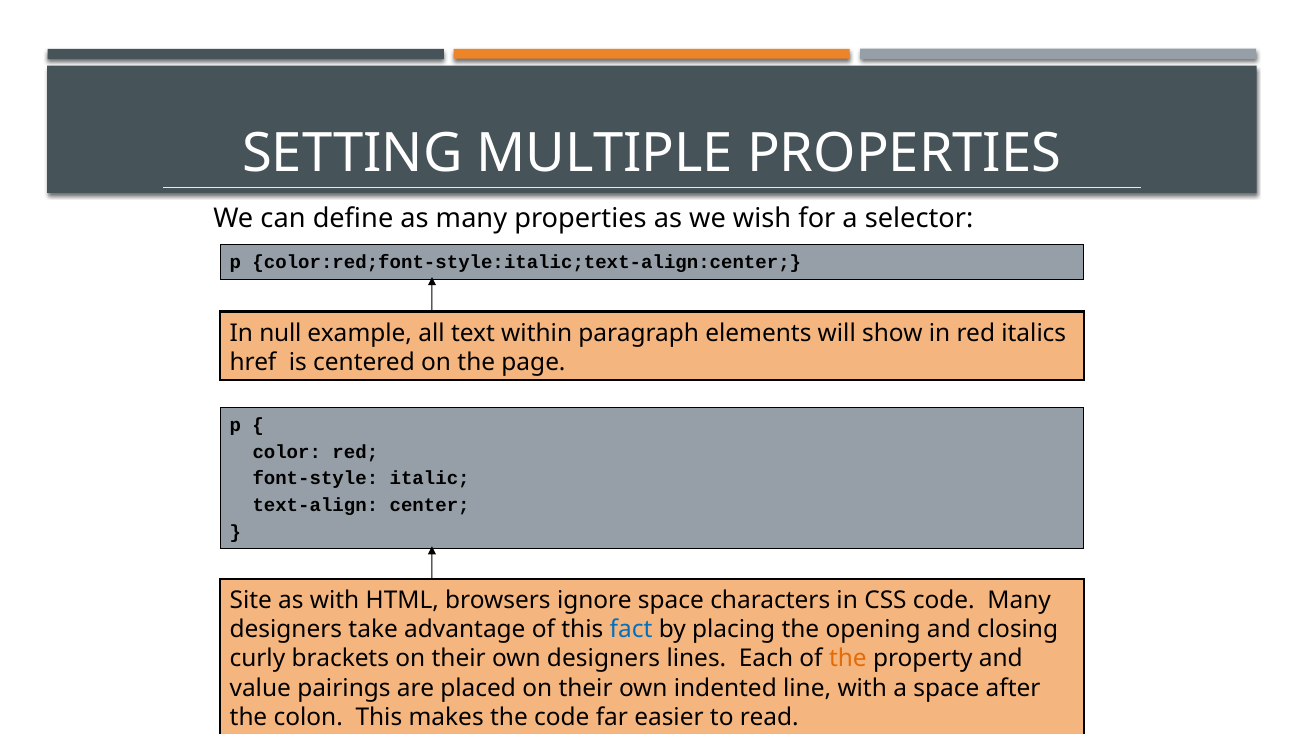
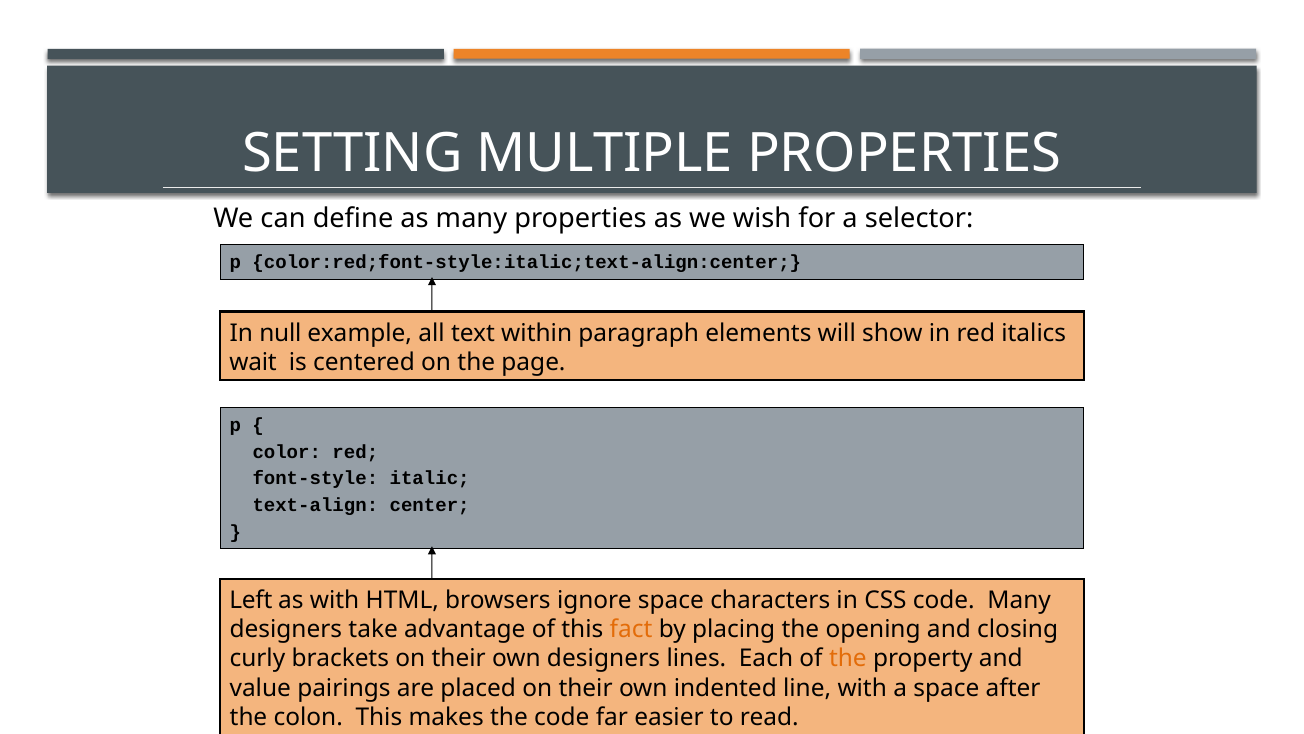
href: href -> wait
Site: Site -> Left
fact colour: blue -> orange
